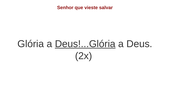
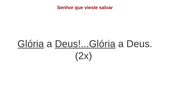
Glória underline: none -> present
